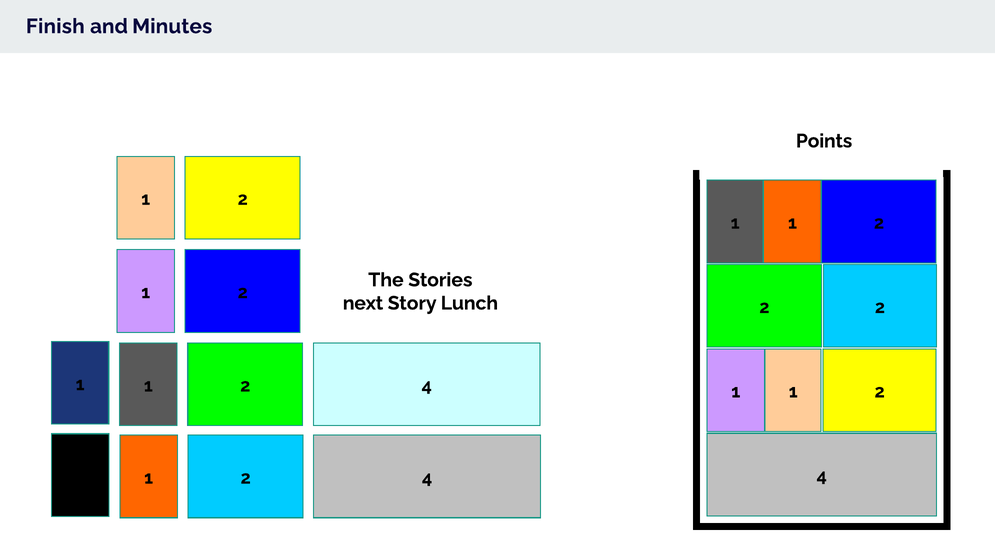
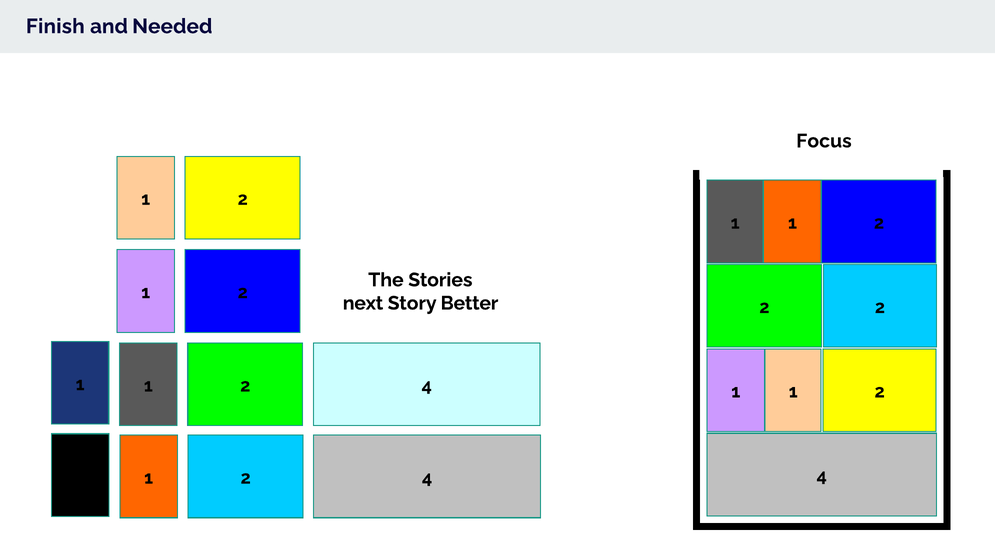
Minutes: Minutes -> Needed
Points: Points -> Focus
Lunch: Lunch -> Better
